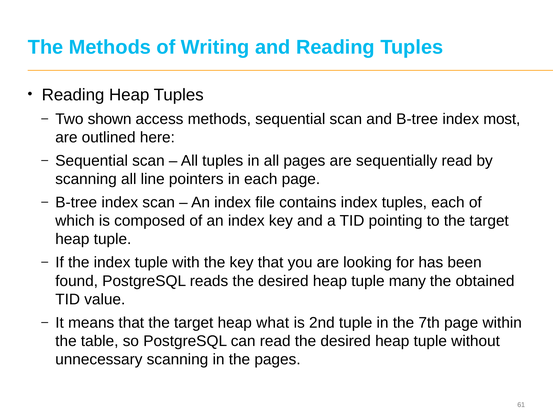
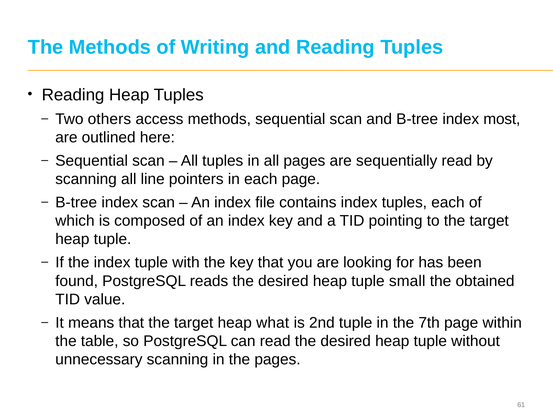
shown: shown -> others
many: many -> small
